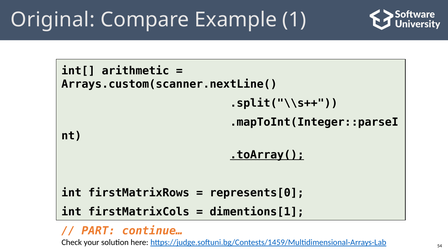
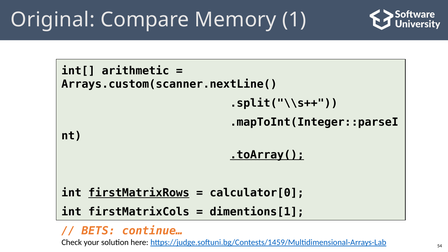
Example: Example -> Memory
firstMatrixRows underline: none -> present
represents[0: represents[0 -> calculator[0
PART: PART -> BETS
